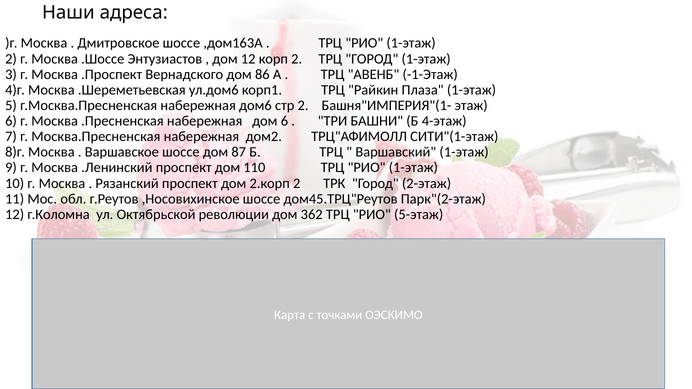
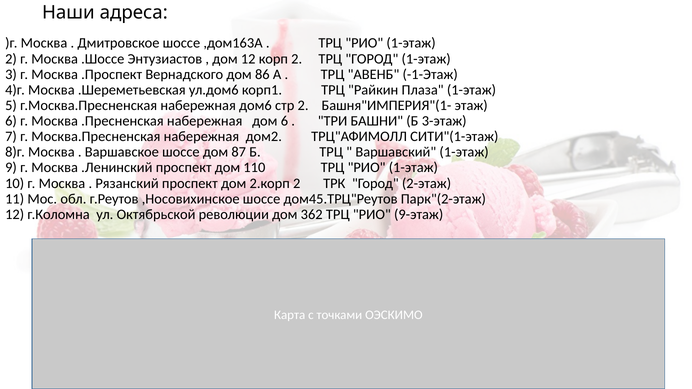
4-этаж: 4-этаж -> 3-этаж
5-этаж: 5-этаж -> 9-этаж
